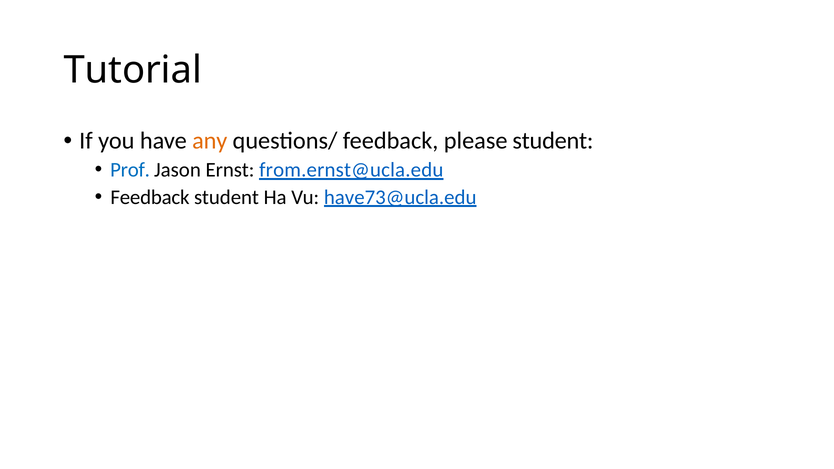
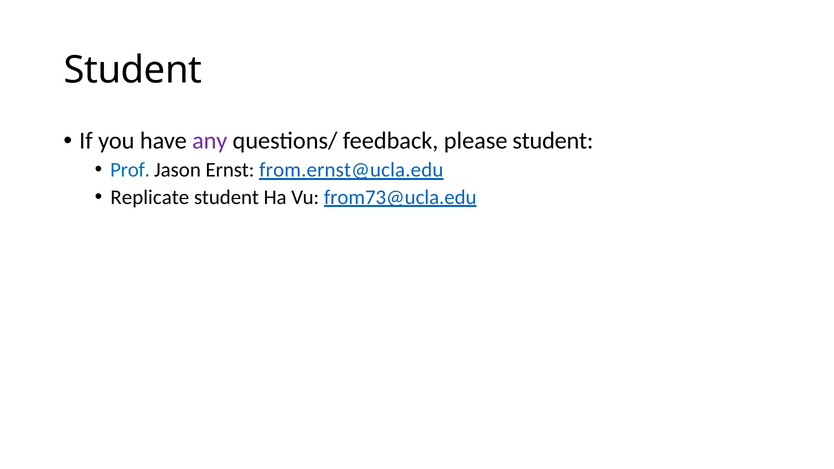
Tutorial at (133, 70): Tutorial -> Student
any colour: orange -> purple
Feedback at (150, 197): Feedback -> Replicate
have73@ucla.edu: have73@ucla.edu -> from73@ucla.edu
